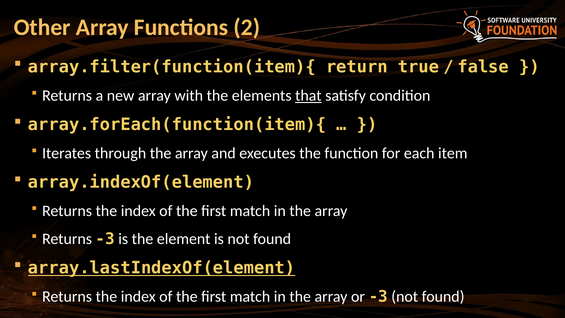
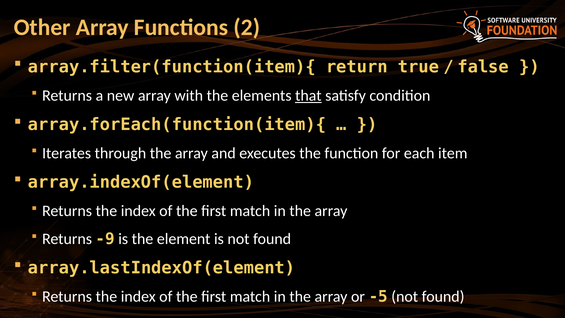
Returns -3: -3 -> -9
array.lastIndexOf(element underline: present -> none
or -3: -3 -> -5
